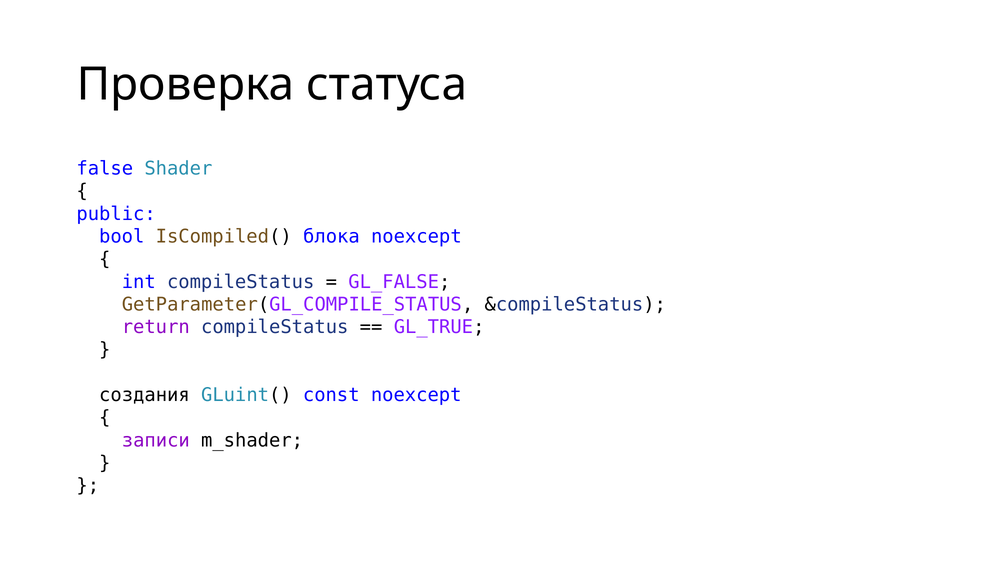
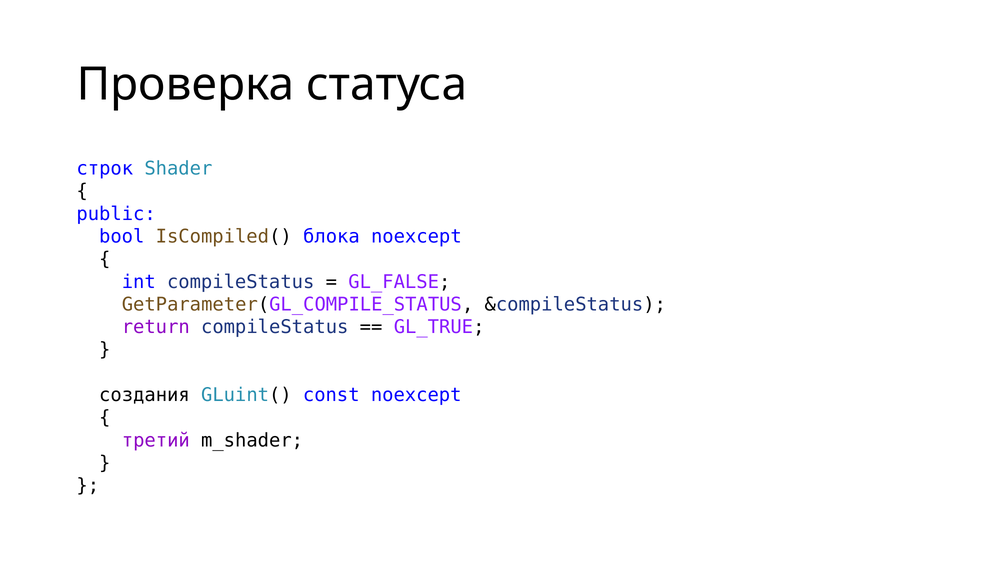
false: false -> строк
записи: записи -> третий
